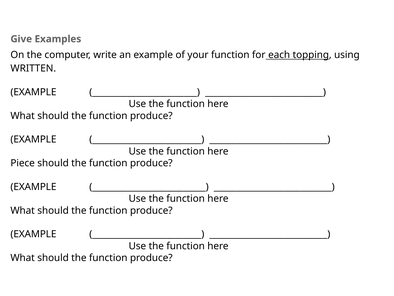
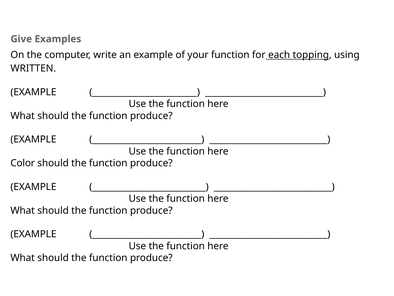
Piece: Piece -> Color
